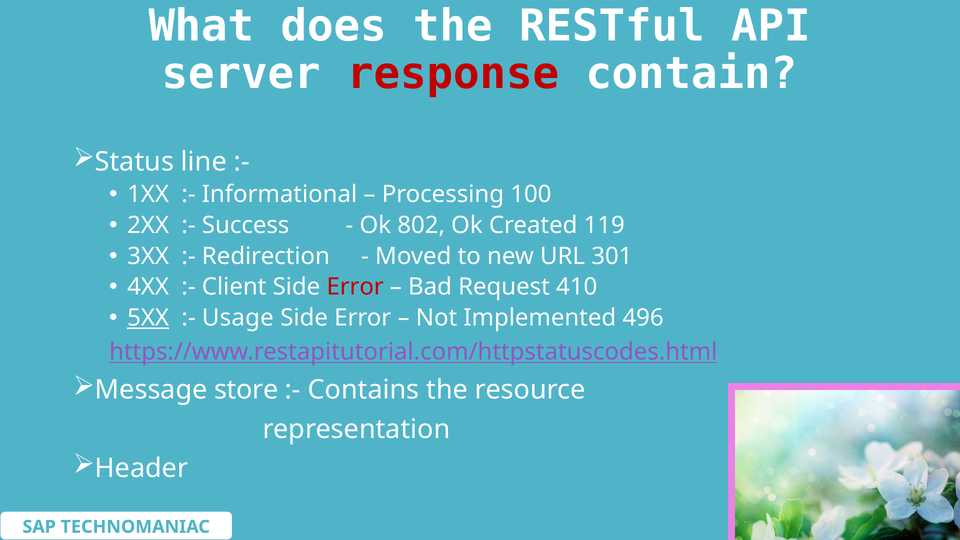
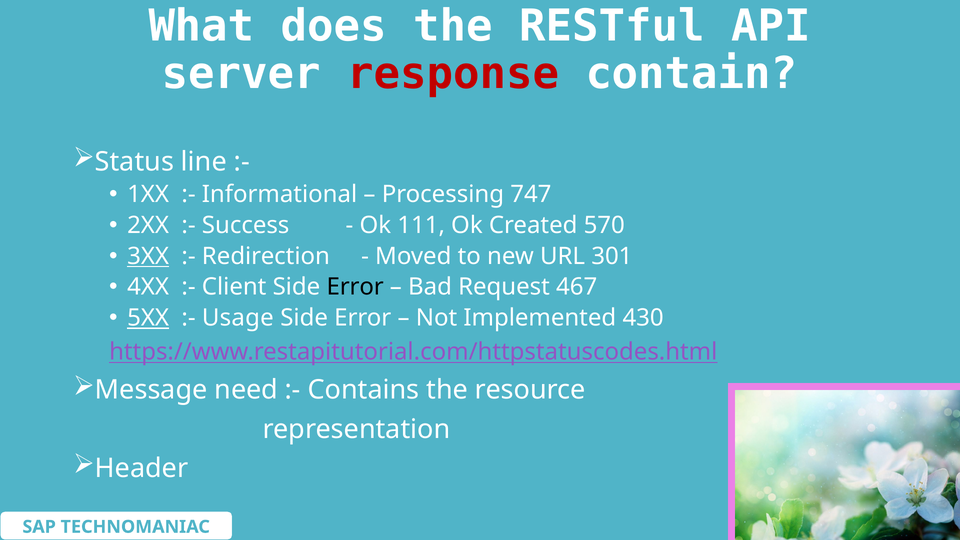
100: 100 -> 747
802: 802 -> 111
119: 119 -> 570
3XX underline: none -> present
Error at (355, 287) colour: red -> black
410: 410 -> 467
496: 496 -> 430
store: store -> need
